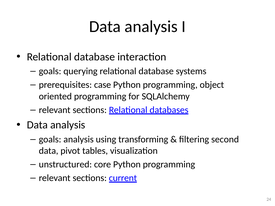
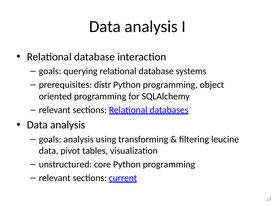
case: case -> distr
second: second -> leucine
